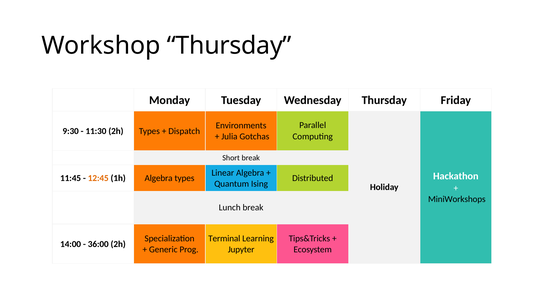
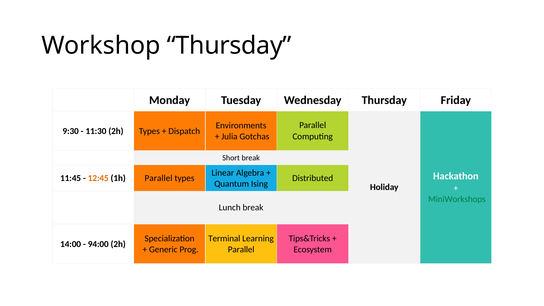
1h Algebra: Algebra -> Parallel
MiniWorkshops colour: black -> green
36:00: 36:00 -> 94:00
Jupyter at (241, 250): Jupyter -> Parallel
